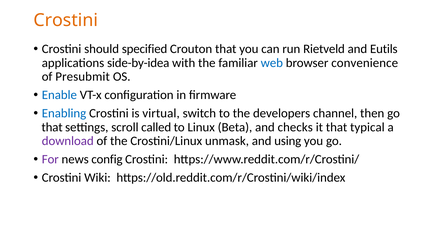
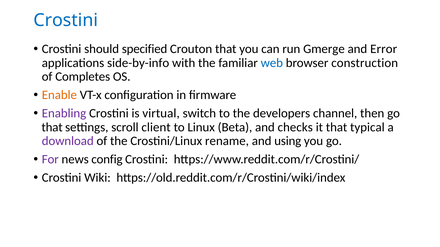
Crostini at (66, 20) colour: orange -> blue
Rietveld: Rietveld -> Gmerge
Eutils: Eutils -> Error
side-by-idea: side-by-idea -> side-by-info
convenience: convenience -> construction
Presubmit: Presubmit -> Completes
Enable colour: blue -> orange
Enabling colour: blue -> purple
called: called -> client
unmask: unmask -> rename
